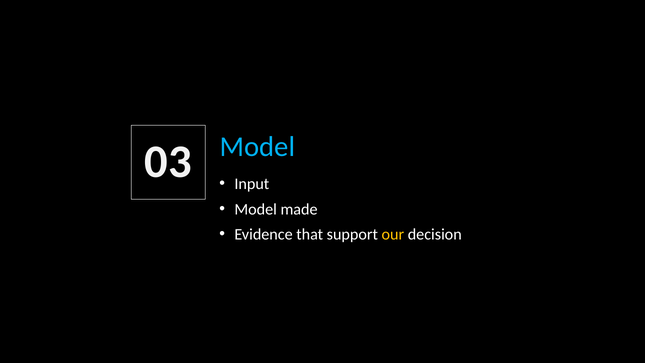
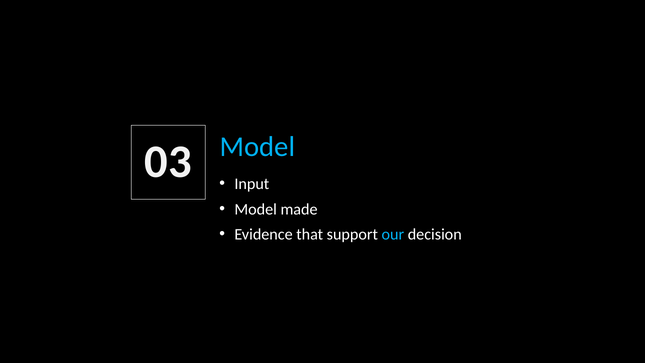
our colour: yellow -> light blue
